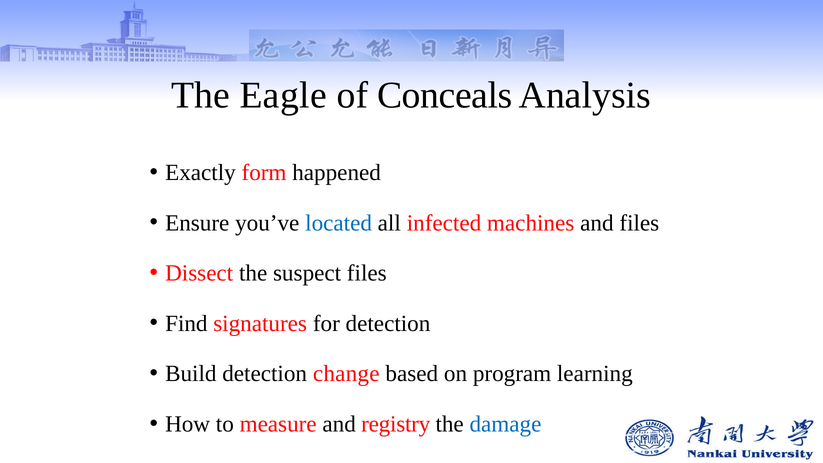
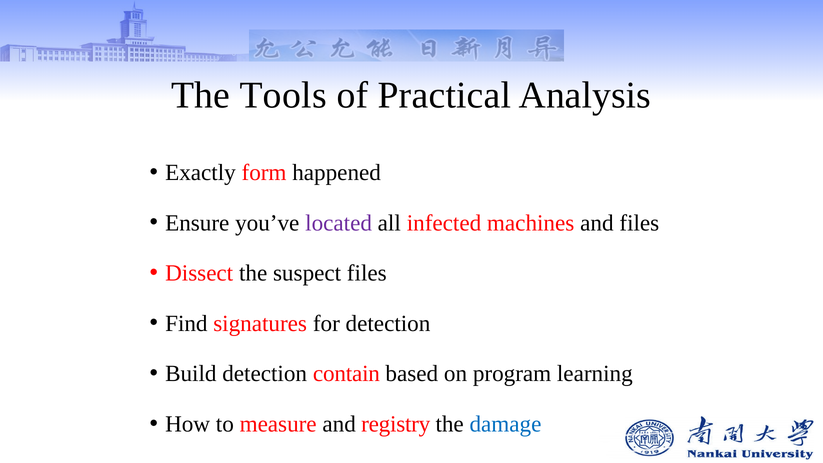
Eagle: Eagle -> Tools
Conceals: Conceals -> Practical
located colour: blue -> purple
change: change -> contain
